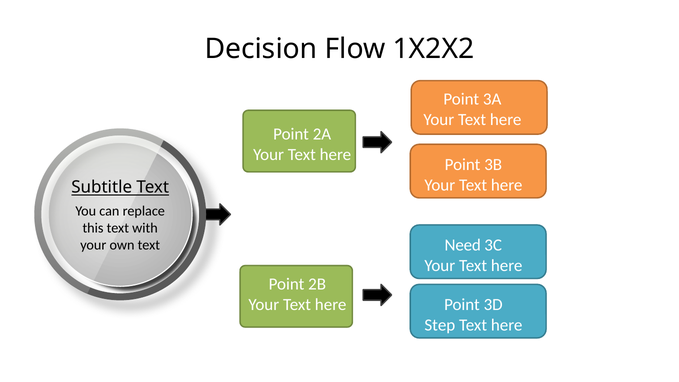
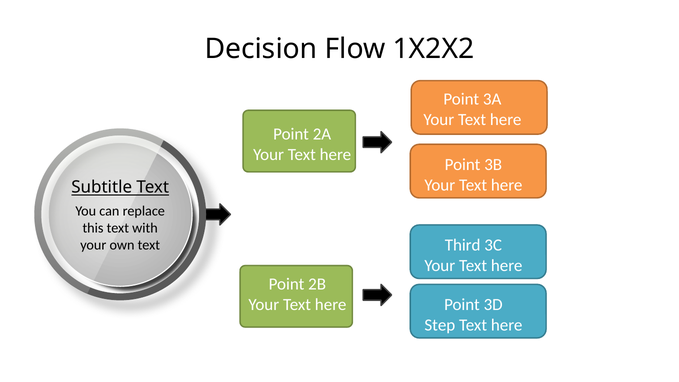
Need: Need -> Third
